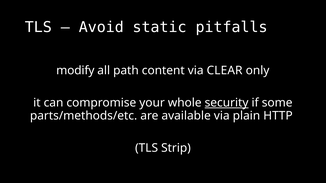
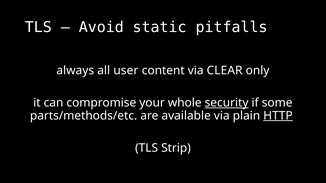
modify: modify -> always
path: path -> user
HTTP underline: none -> present
